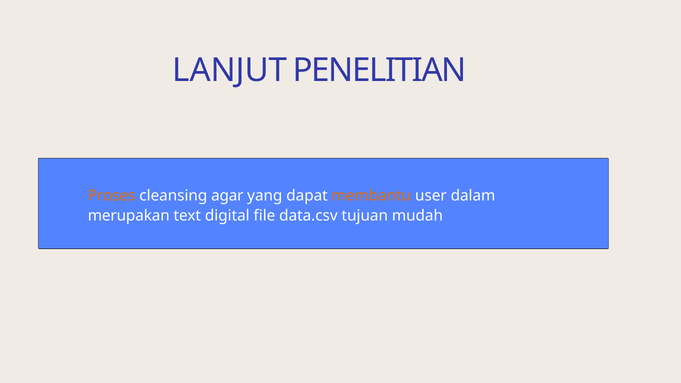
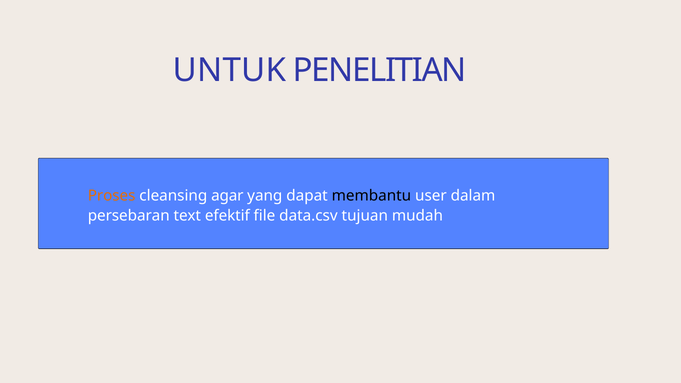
LANJUT: LANJUT -> UNTUK
membantu colour: orange -> black
merupakan: merupakan -> persebaran
digital: digital -> efektif
